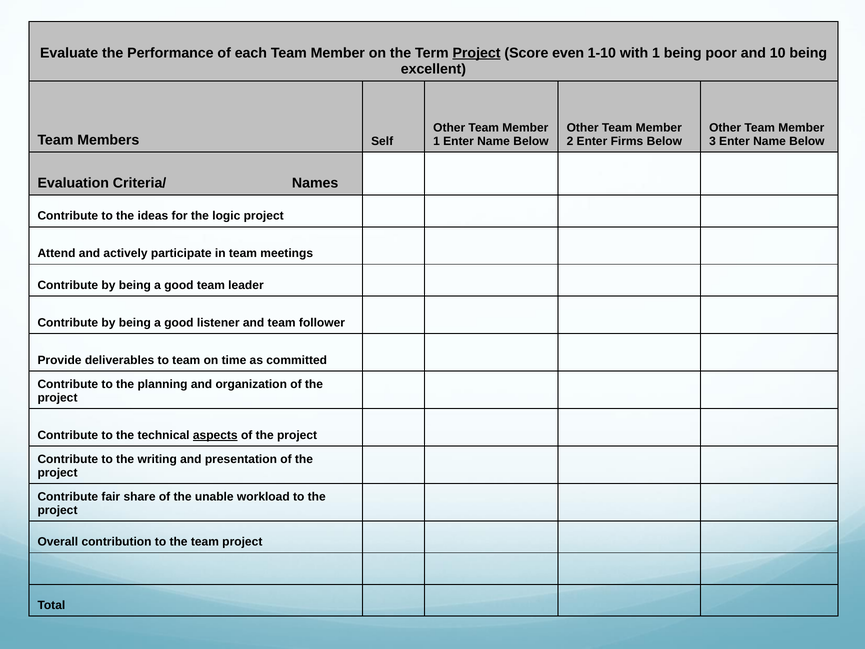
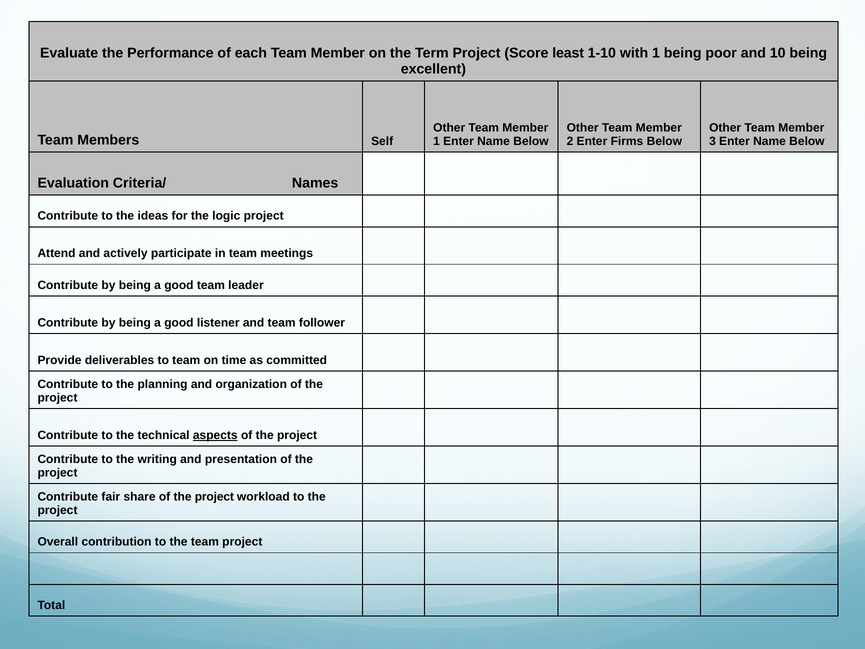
Project at (477, 53) underline: present -> none
even: even -> least
share of the unable: unable -> project
